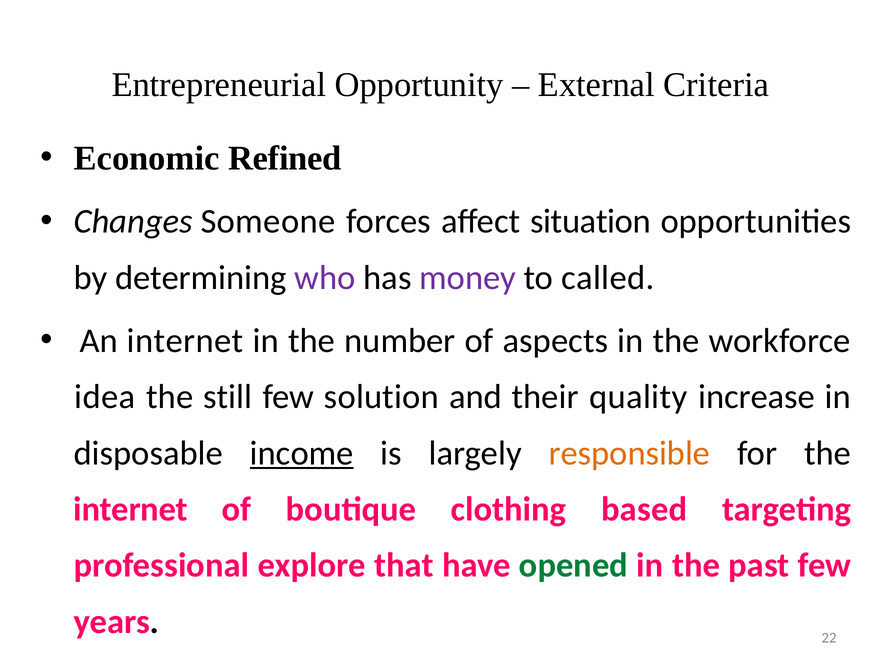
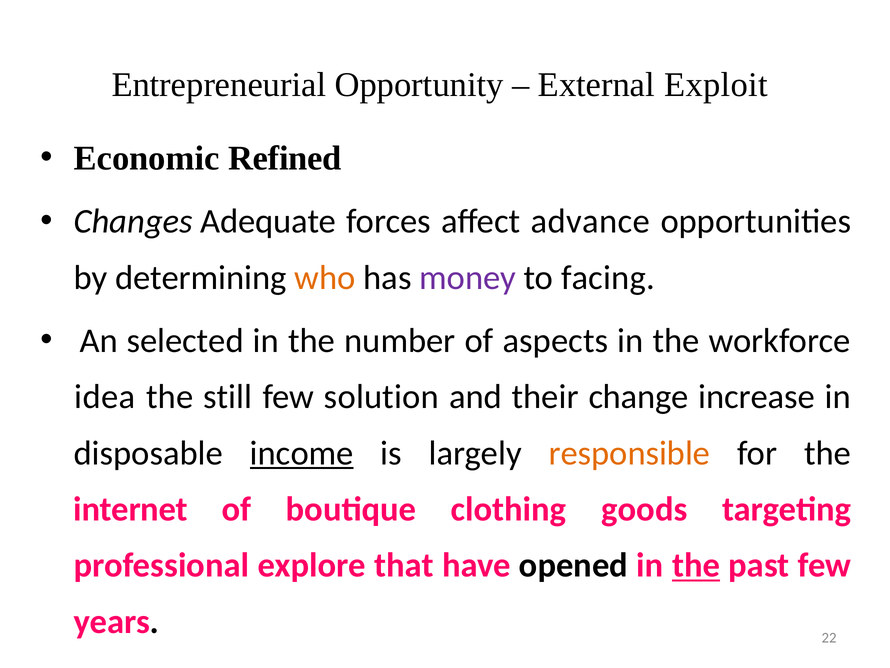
Criteria: Criteria -> Exploit
Someone: Someone -> Adequate
situation: situation -> advance
who colour: purple -> orange
called: called -> facing
An internet: internet -> selected
quality: quality -> change
based: based -> goods
opened colour: green -> black
the at (696, 565) underline: none -> present
